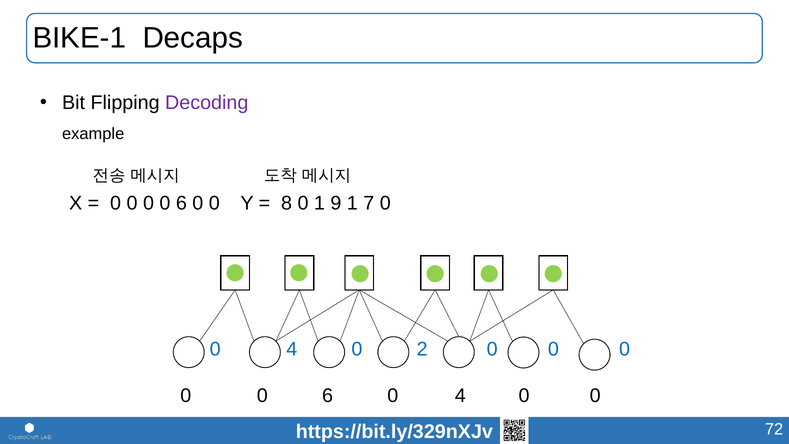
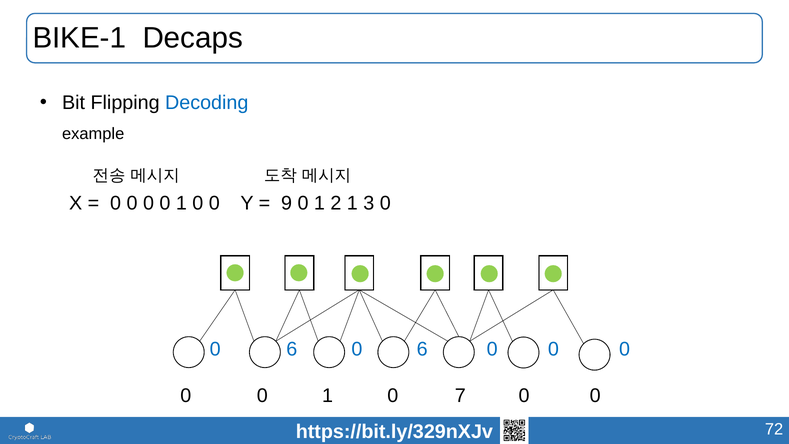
Decoding colour: purple -> blue
6 at (181, 203): 6 -> 1
8: 8 -> 9
9: 9 -> 2
7: 7 -> 3
4 at (292, 349): 4 -> 6
2 at (422, 349): 2 -> 6
6 at (328, 396): 6 -> 1
4 at (460, 396): 4 -> 7
